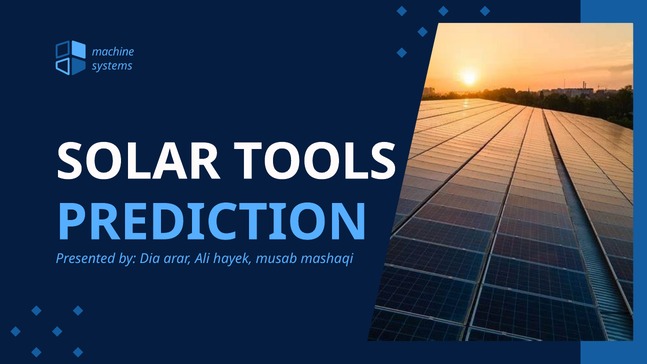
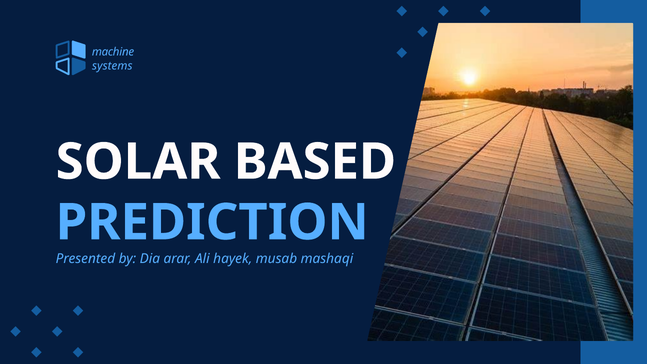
TOOLS: TOOLS -> BASED
